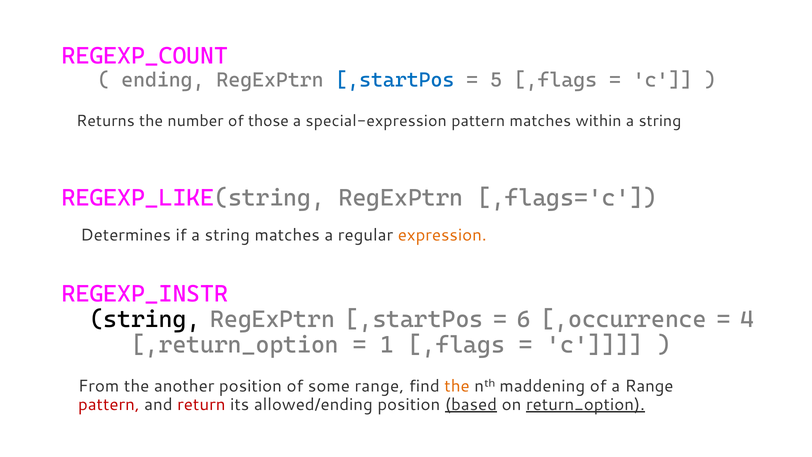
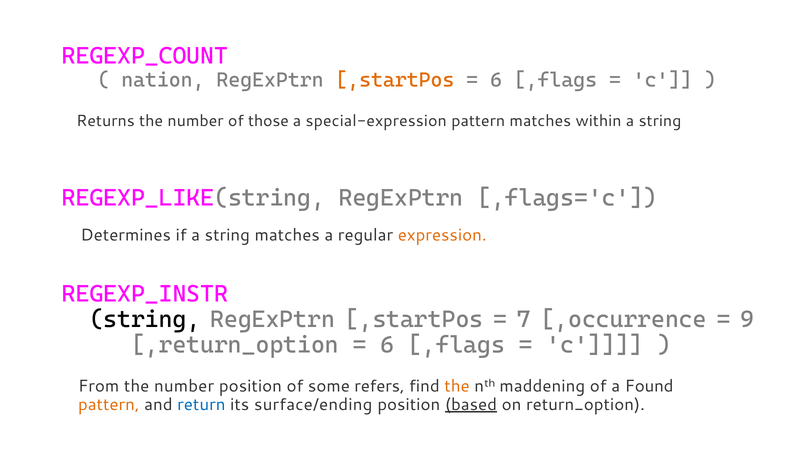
ending: ending -> nation
,startPos at (395, 80) colour: blue -> orange
5 at (496, 80): 5 -> 6
6: 6 -> 7
4: 4 -> 9
1 at (387, 345): 1 -> 6
From the another: another -> number
some range: range -> refers
a Range: Range -> Found
pattern at (109, 404) colour: red -> orange
return colour: red -> blue
allowed/ending: allowed/ending -> surface/ending
return_option underline: present -> none
